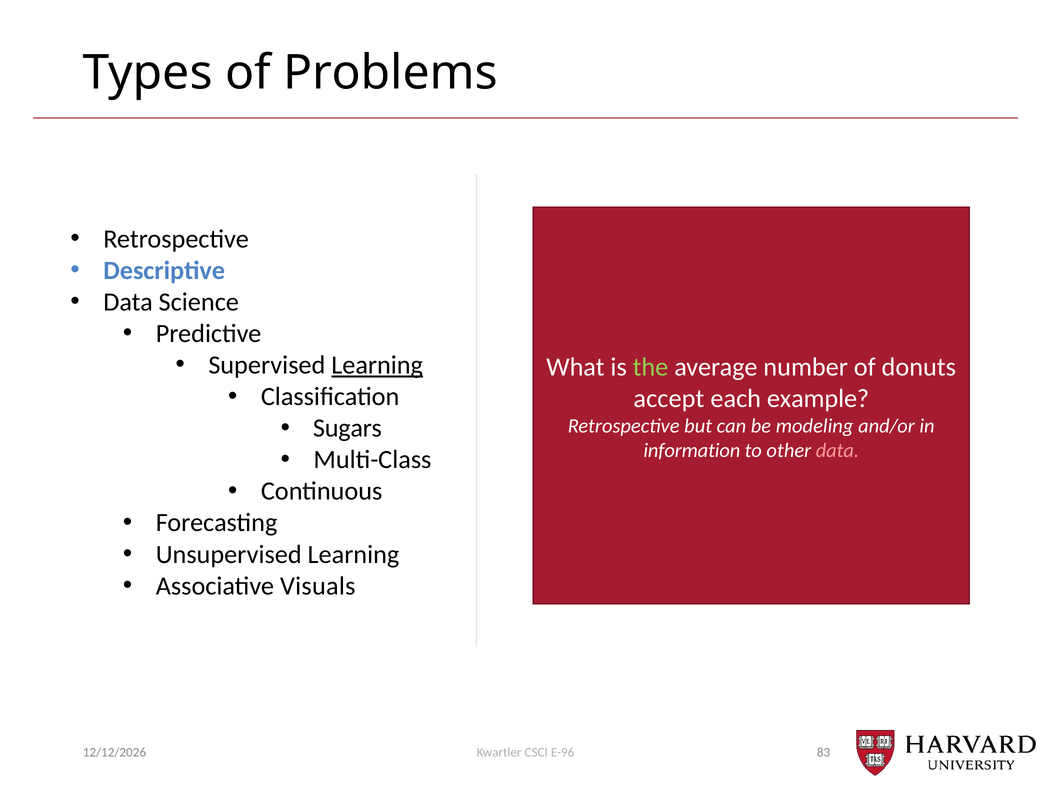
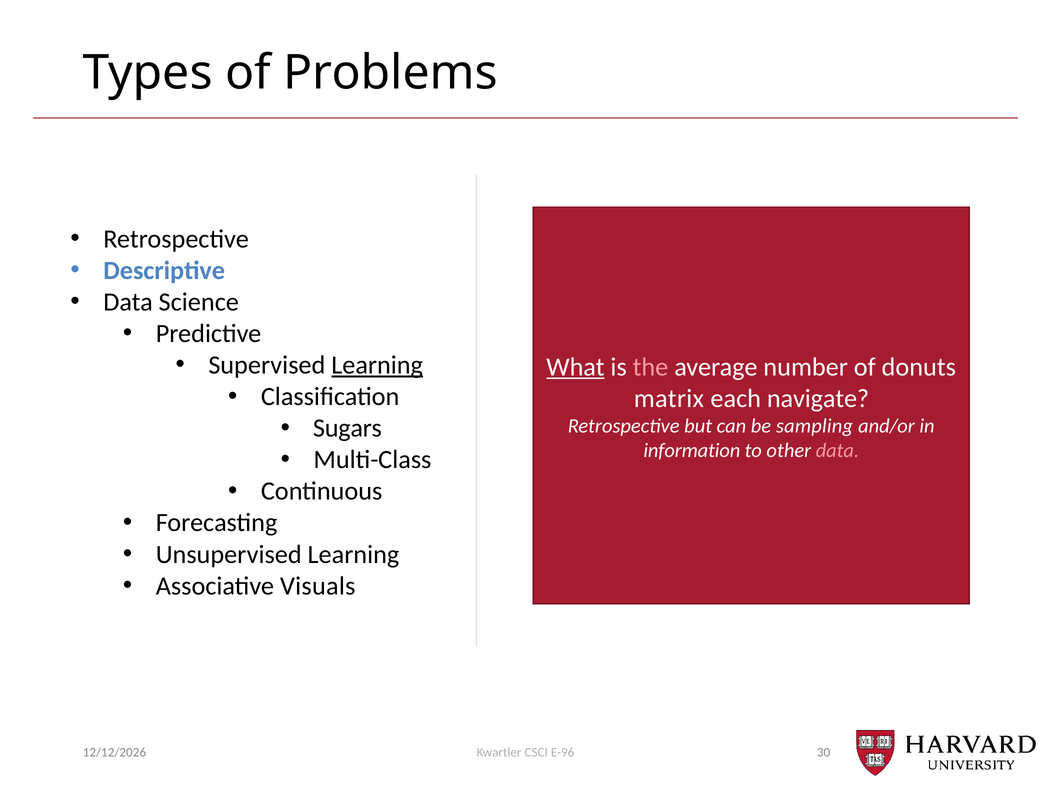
What underline: none -> present
the colour: light green -> pink
accept: accept -> matrix
example: example -> navigate
modeling: modeling -> sampling
83: 83 -> 30
